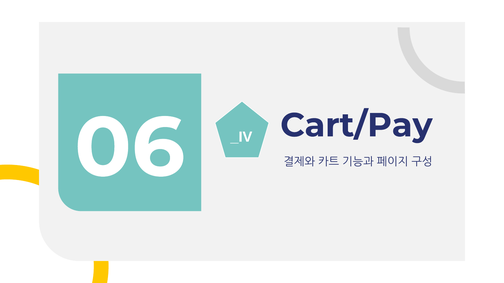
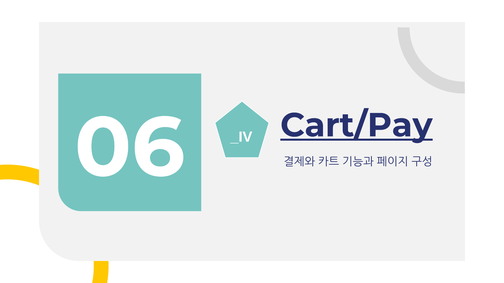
Cart/Pay underline: none -> present
